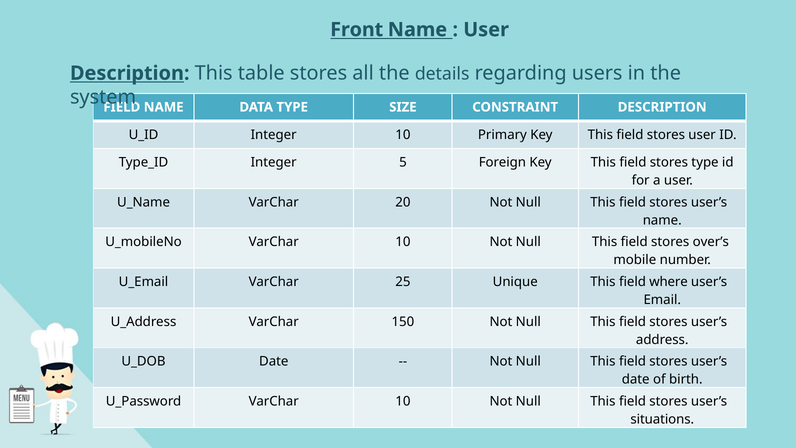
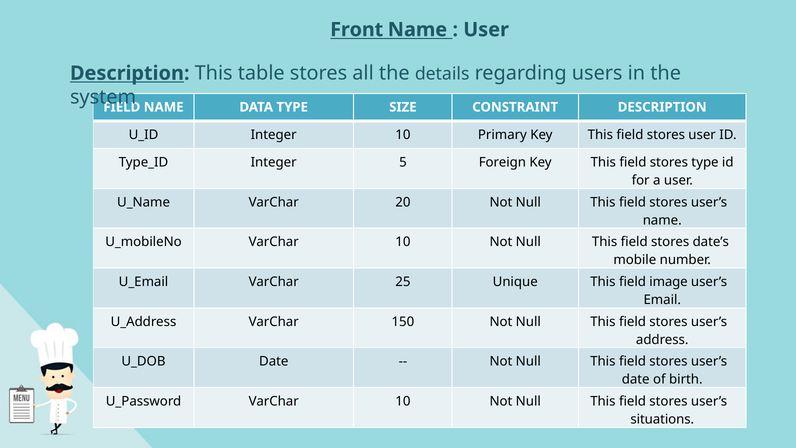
over’s: over’s -> date’s
where: where -> image
